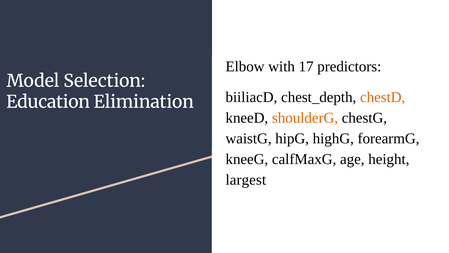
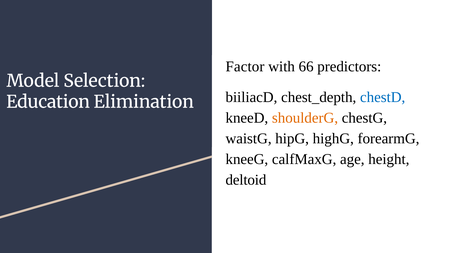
Elbow: Elbow -> Factor
17: 17 -> 66
chestD colour: orange -> blue
largest: largest -> deltoid
